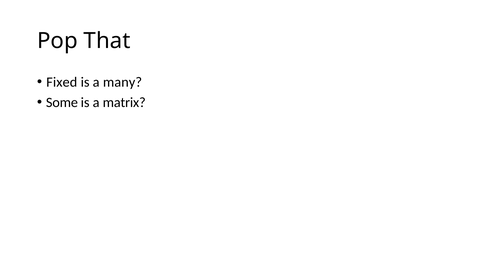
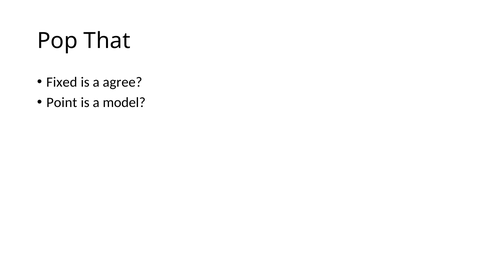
many: many -> agree
Some: Some -> Point
matrix: matrix -> model
